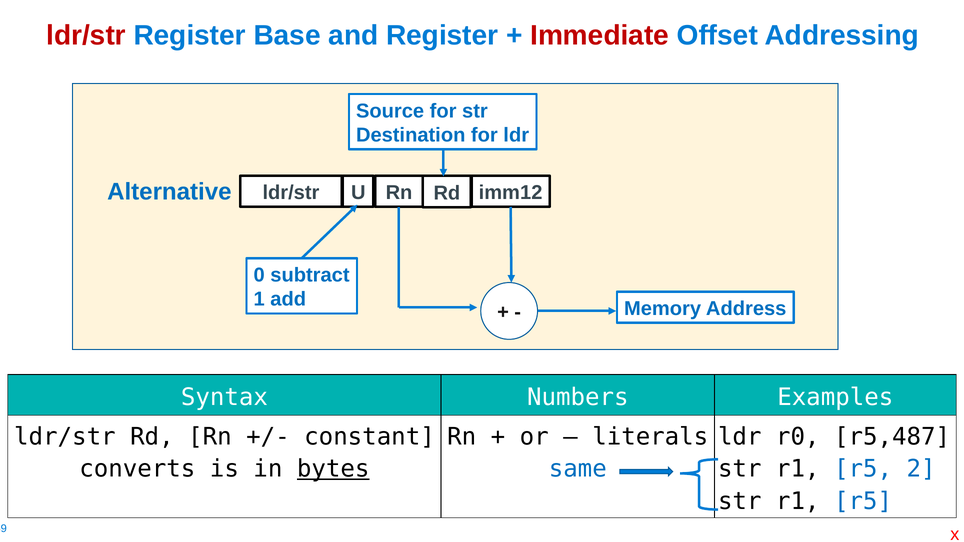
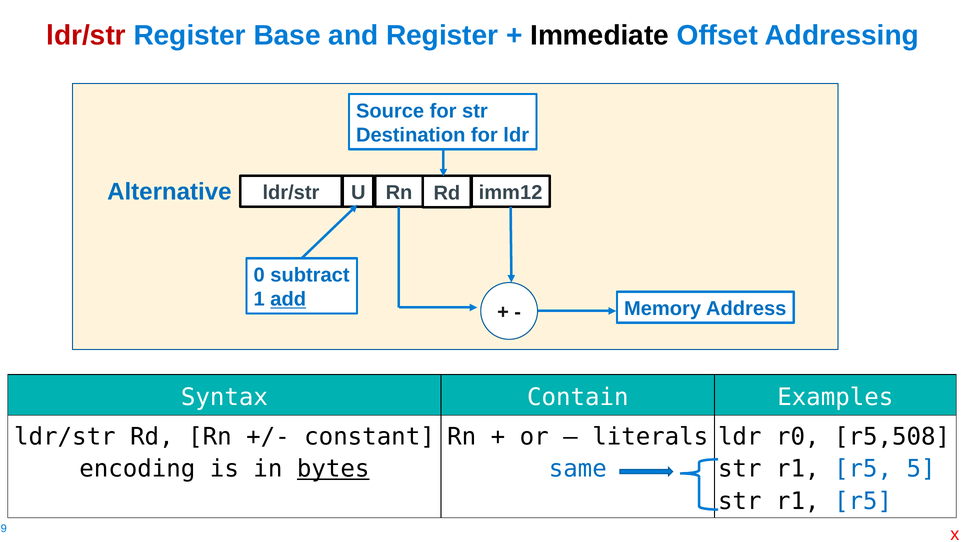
Immediate colour: red -> black
add underline: none -> present
Numbers: Numbers -> Contain
r5,487: r5,487 -> r5,508
converts: converts -> encoding
2: 2 -> 5
